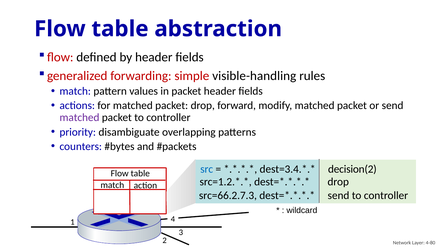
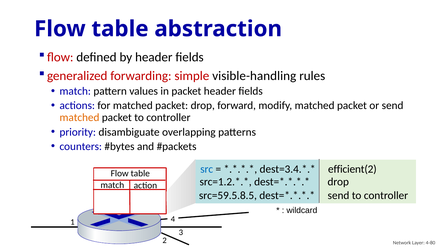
matched at (79, 118) colour: purple -> orange
decision(2: decision(2 -> efficient(2
src=66.2.7.3: src=66.2.7.3 -> src=59.5.8.5
